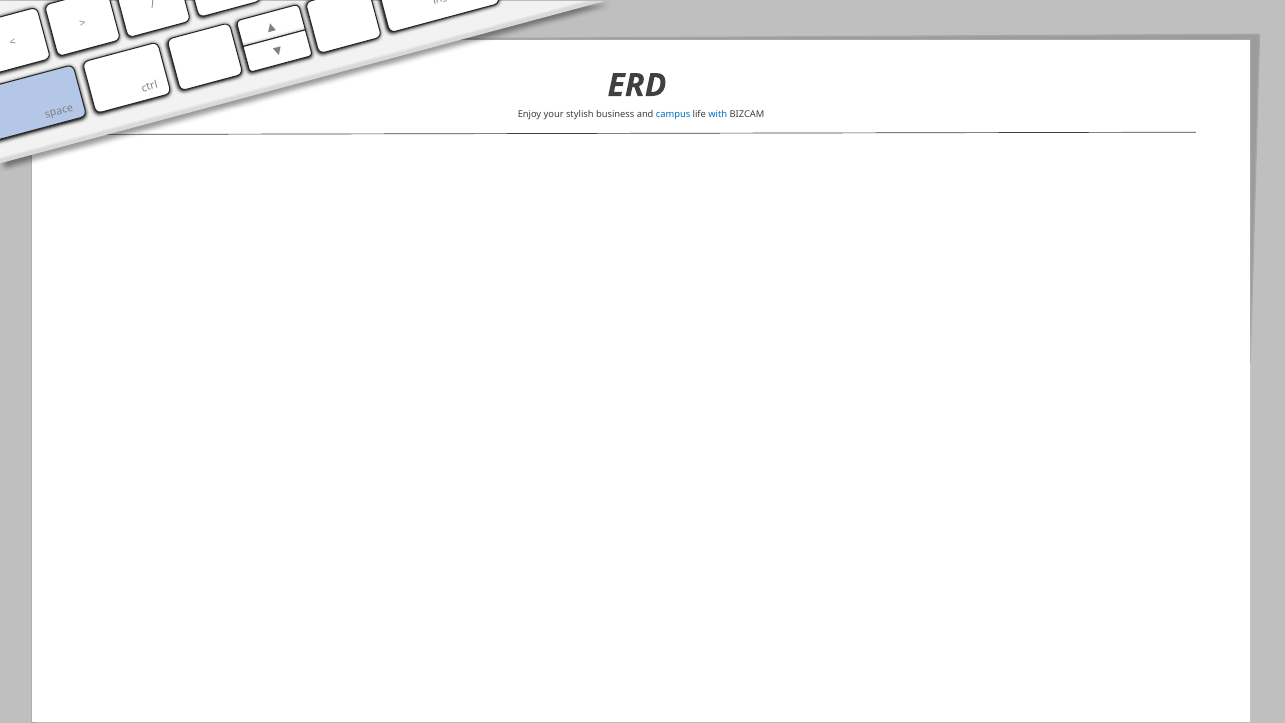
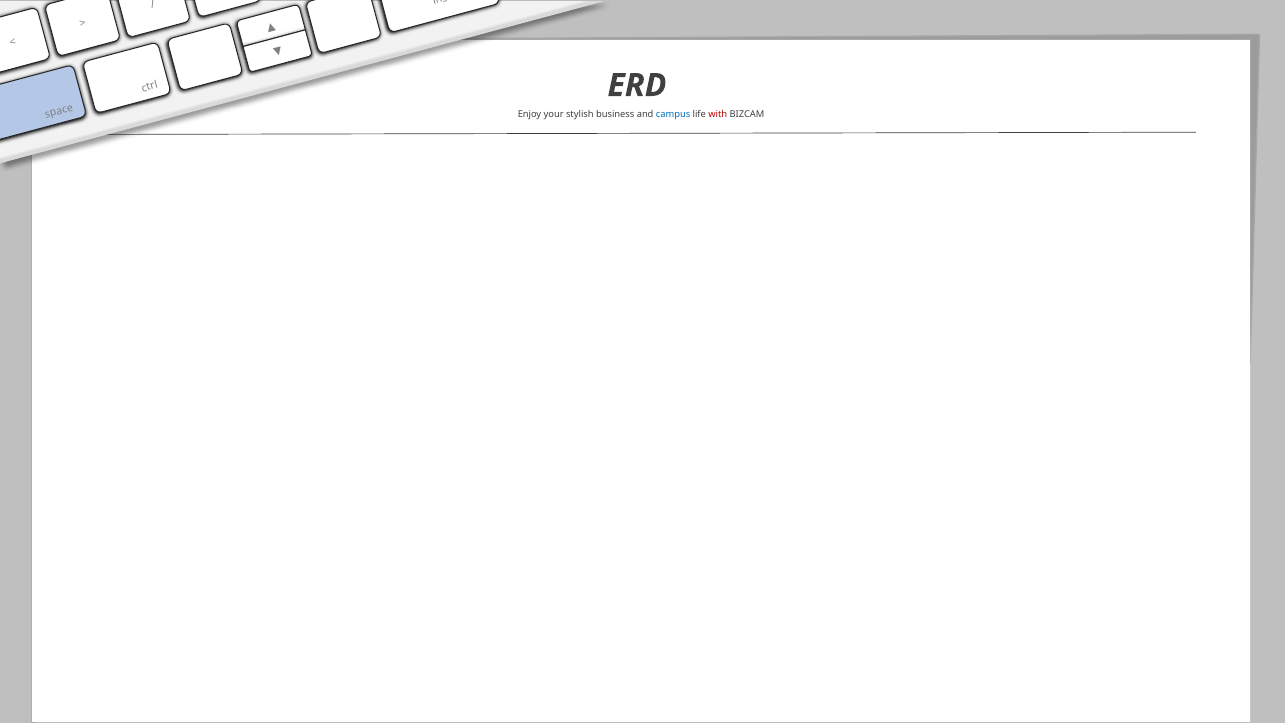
with colour: blue -> red
